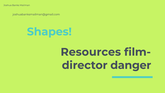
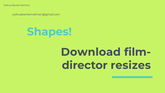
Resources: Resources -> Download
danger: danger -> resizes
